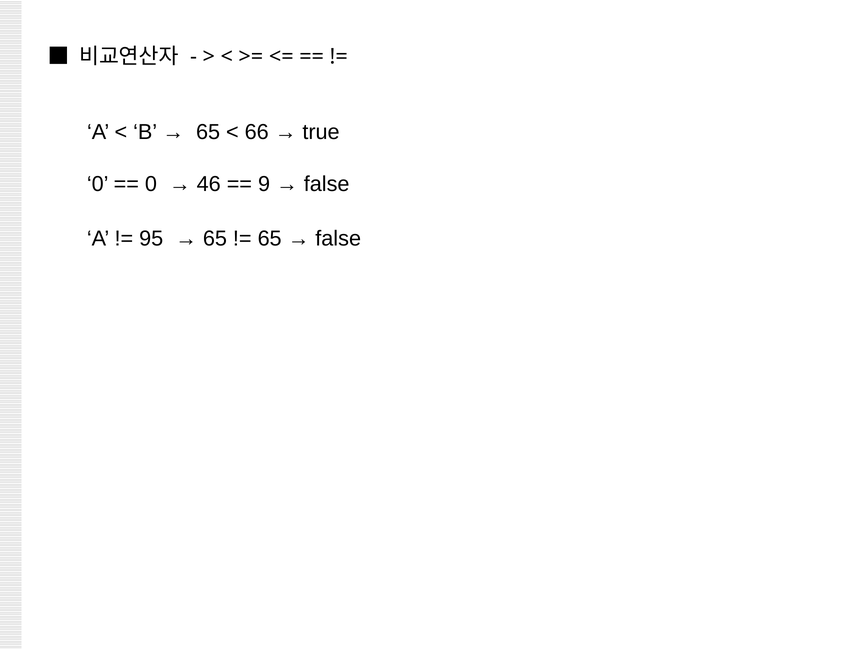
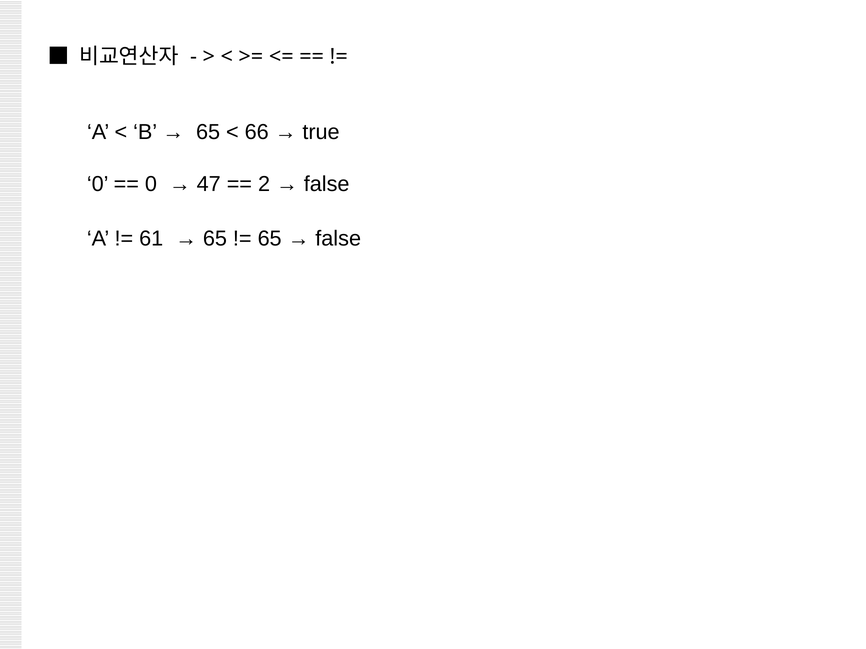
46: 46 -> 47
9: 9 -> 2
95: 95 -> 61
